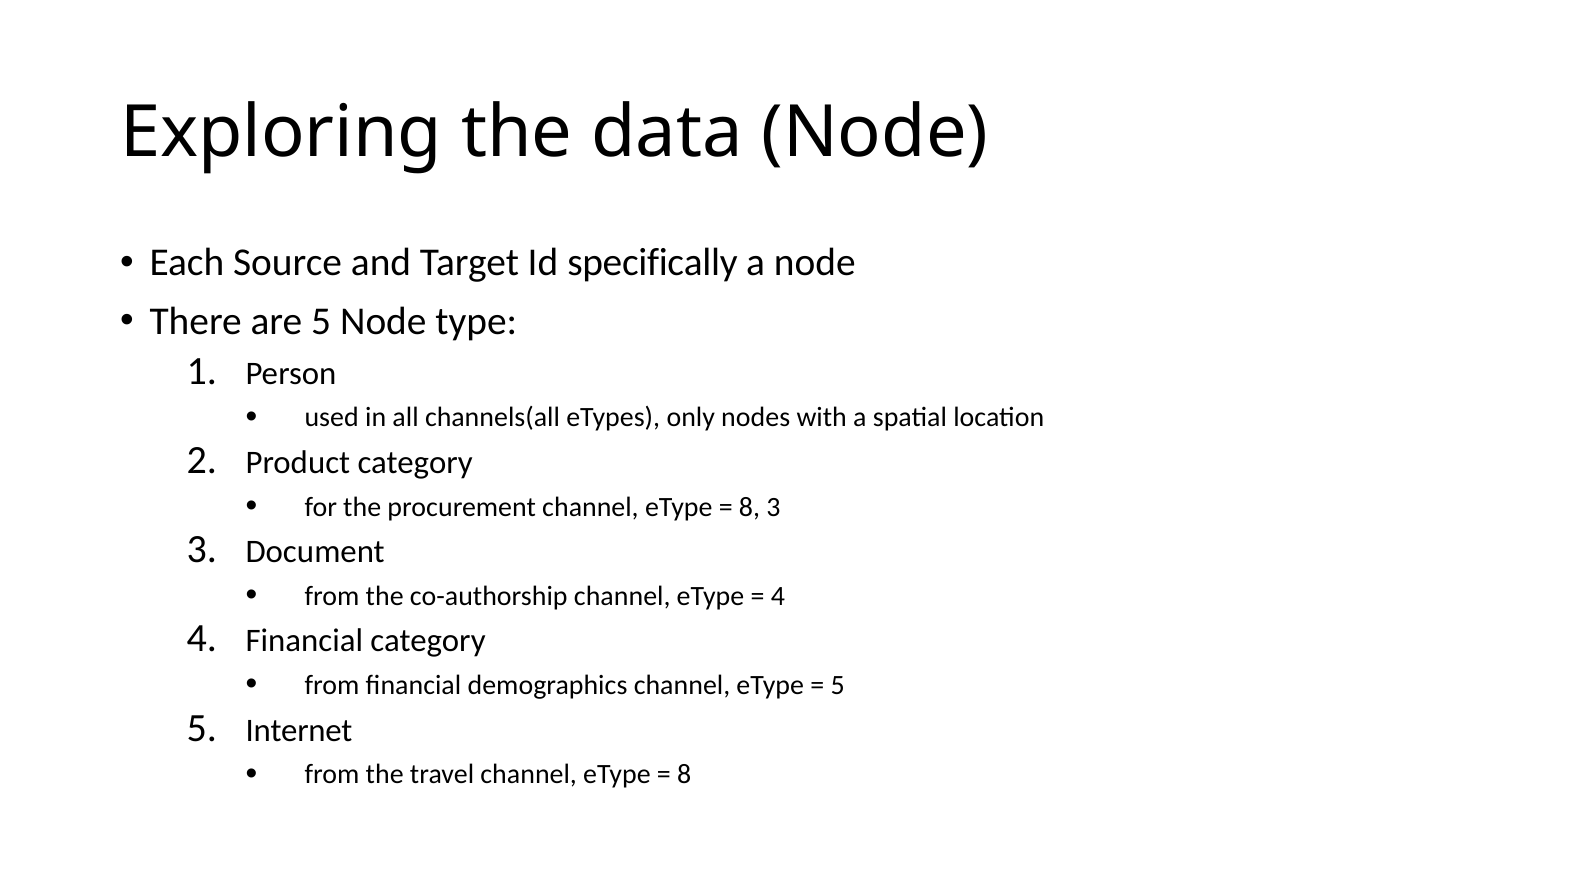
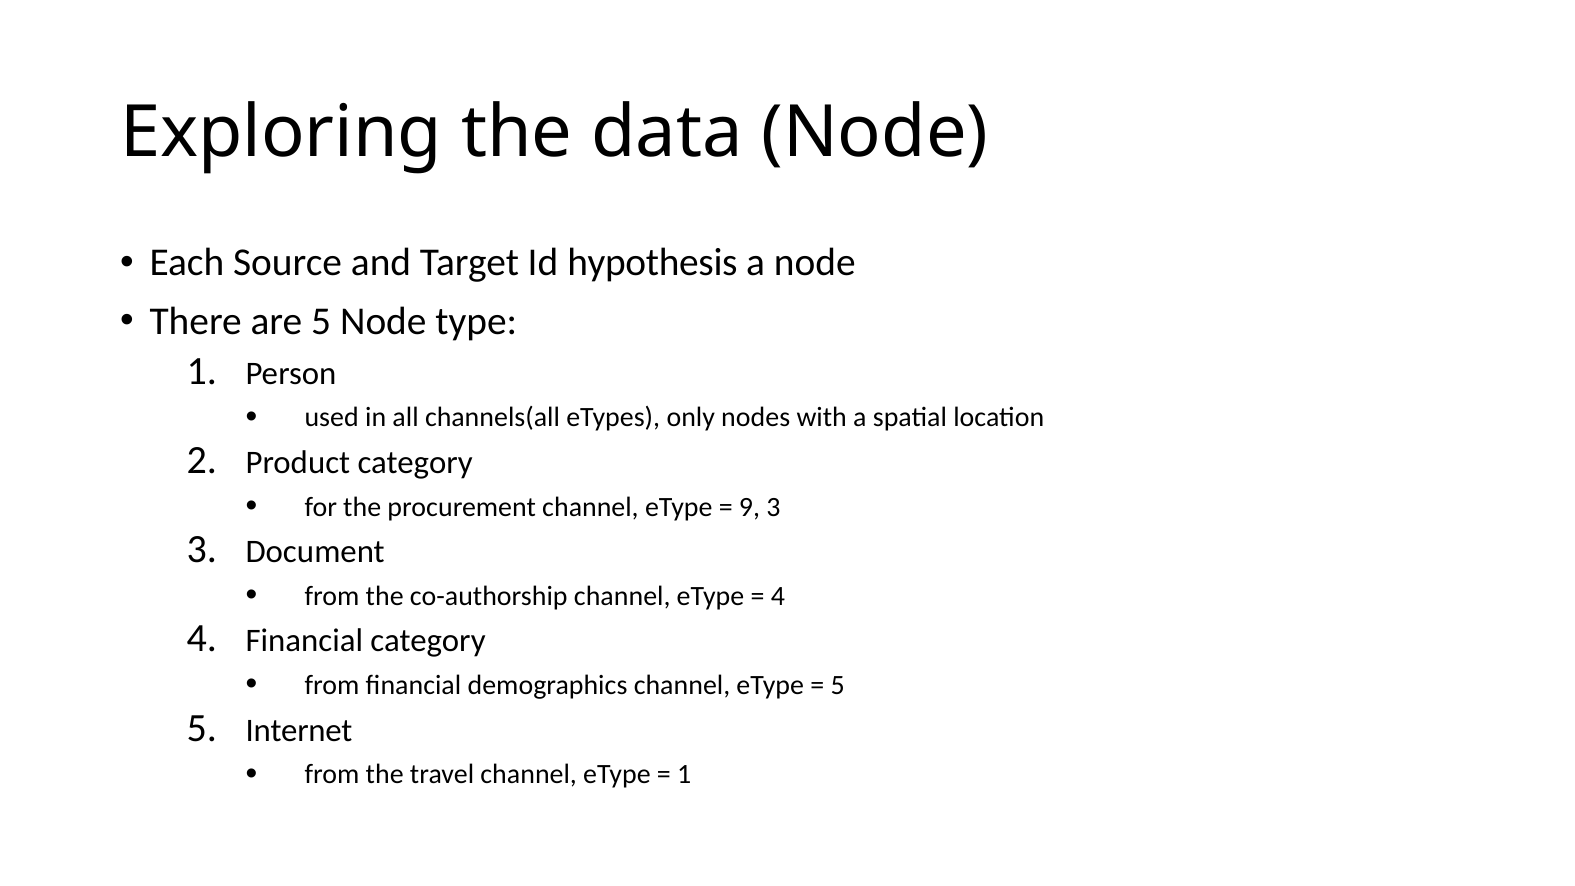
specifically: specifically -> hypothesis
8 at (750, 507): 8 -> 9
8 at (684, 775): 8 -> 1
